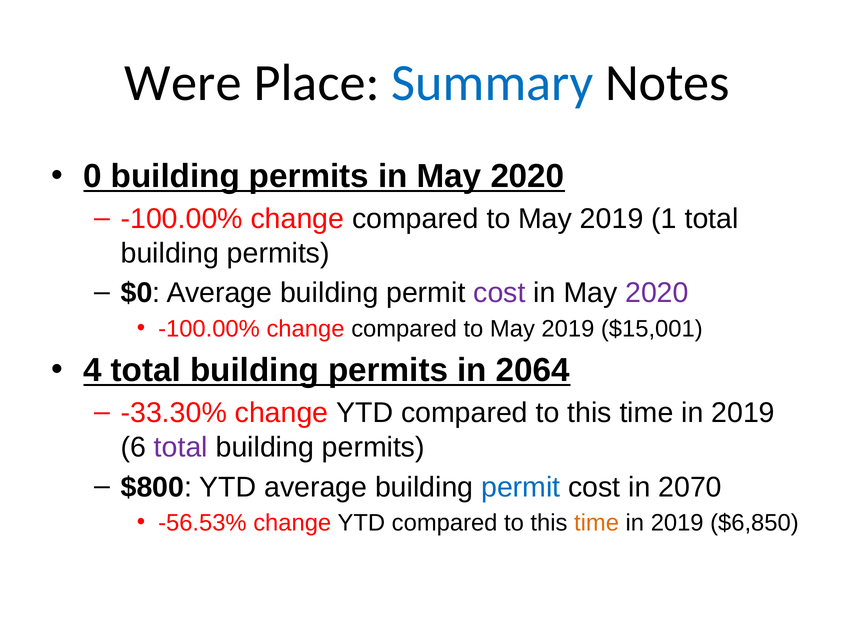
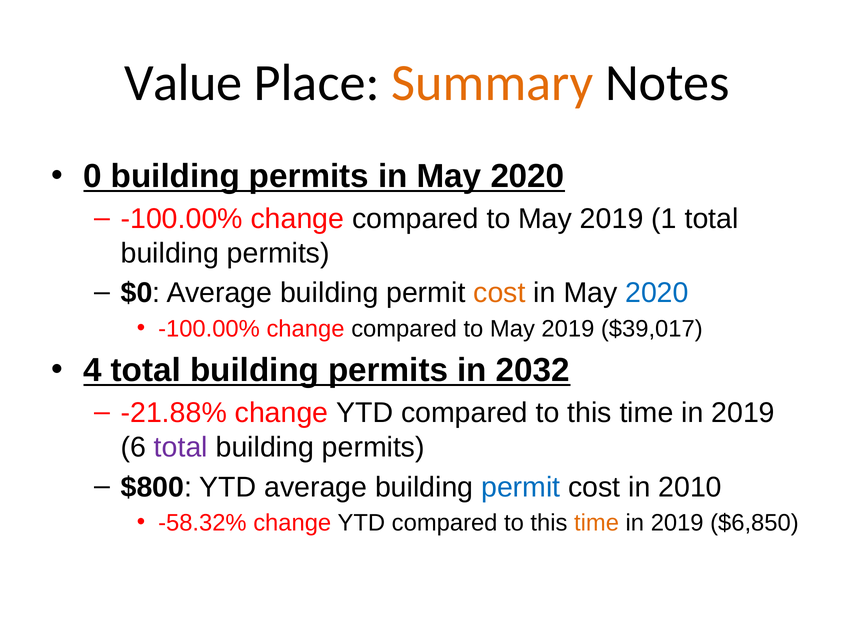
Were: Were -> Value
Summary colour: blue -> orange
cost at (499, 293) colour: purple -> orange
2020 at (657, 293) colour: purple -> blue
$15,001: $15,001 -> $39,017
2064: 2064 -> 2032
-33.30%: -33.30% -> -21.88%
2070: 2070 -> 2010
-56.53%: -56.53% -> -58.32%
